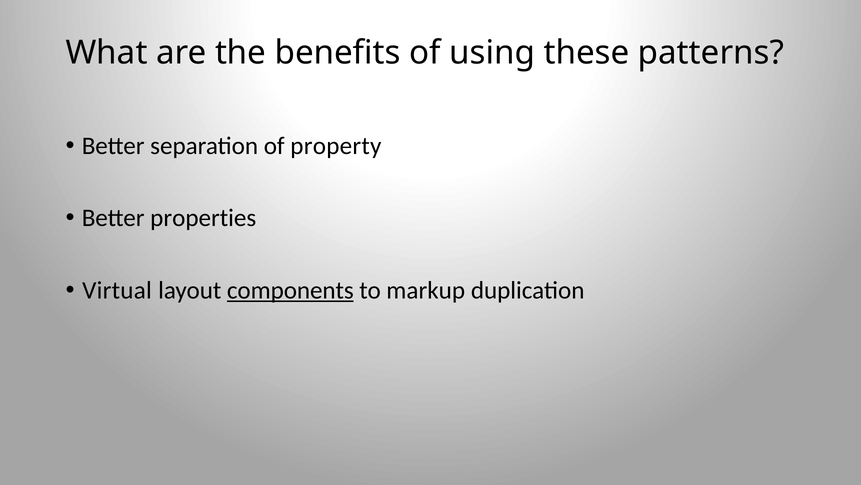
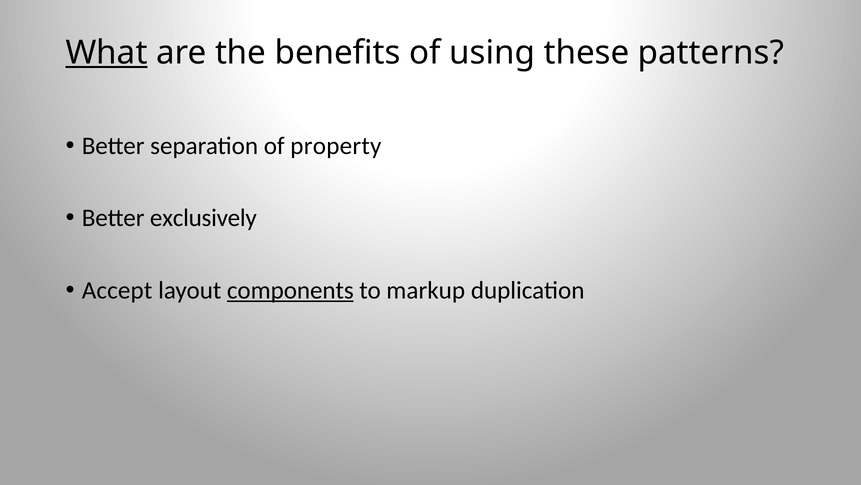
What underline: none -> present
properties: properties -> exclusively
Virtual: Virtual -> Accept
